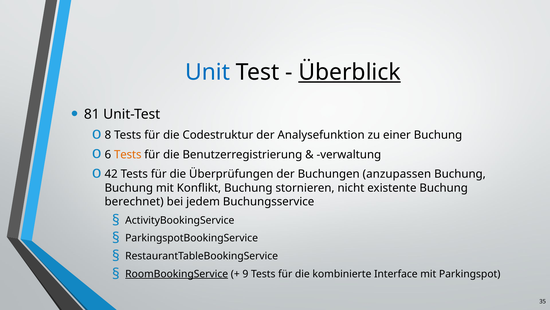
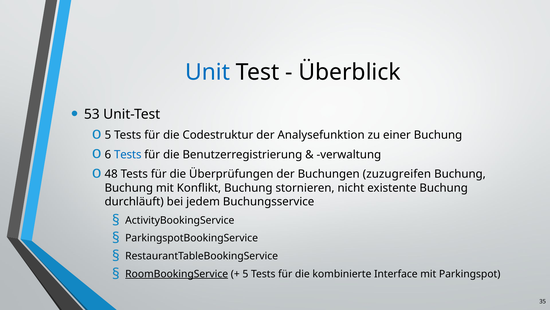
Überblick underline: present -> none
81: 81 -> 53
8 at (108, 135): 8 -> 5
Tests at (128, 154) colour: orange -> blue
42: 42 -> 48
anzupassen: anzupassen -> zuzugreifen
berechnet: berechnet -> durchläuft
9 at (245, 273): 9 -> 5
